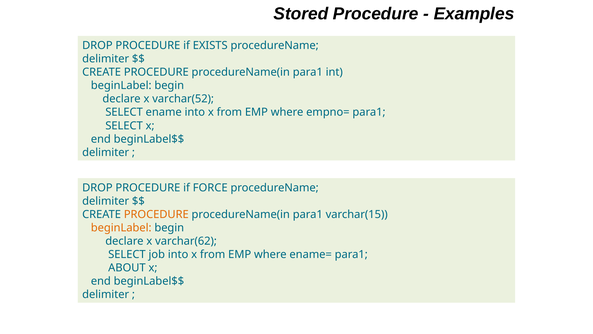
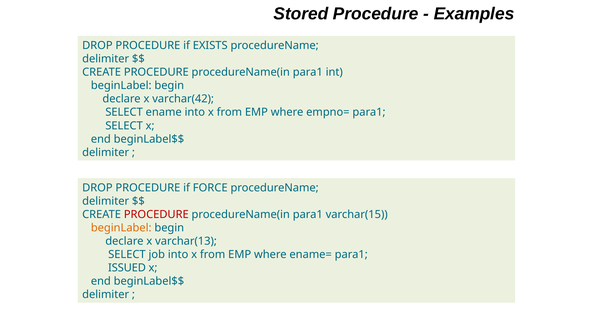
varchar(52: varchar(52 -> varchar(42
PROCEDURE at (156, 214) colour: orange -> red
varchar(62: varchar(62 -> varchar(13
ABOUT: ABOUT -> ISSUED
